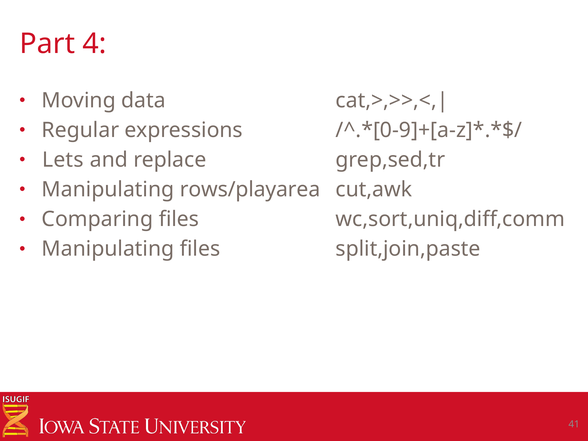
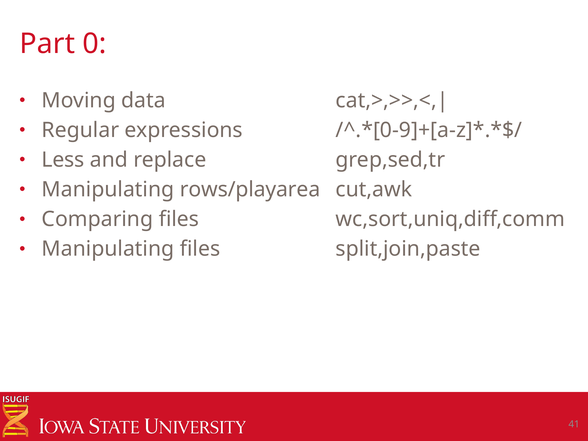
4: 4 -> 0
Lets: Lets -> Less
